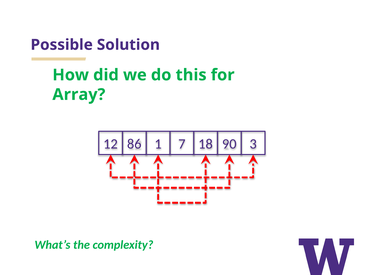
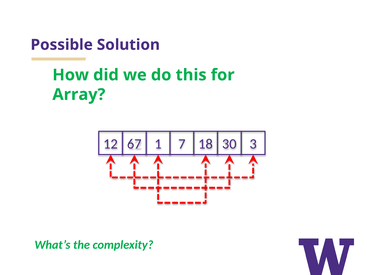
86: 86 -> 67
90: 90 -> 30
